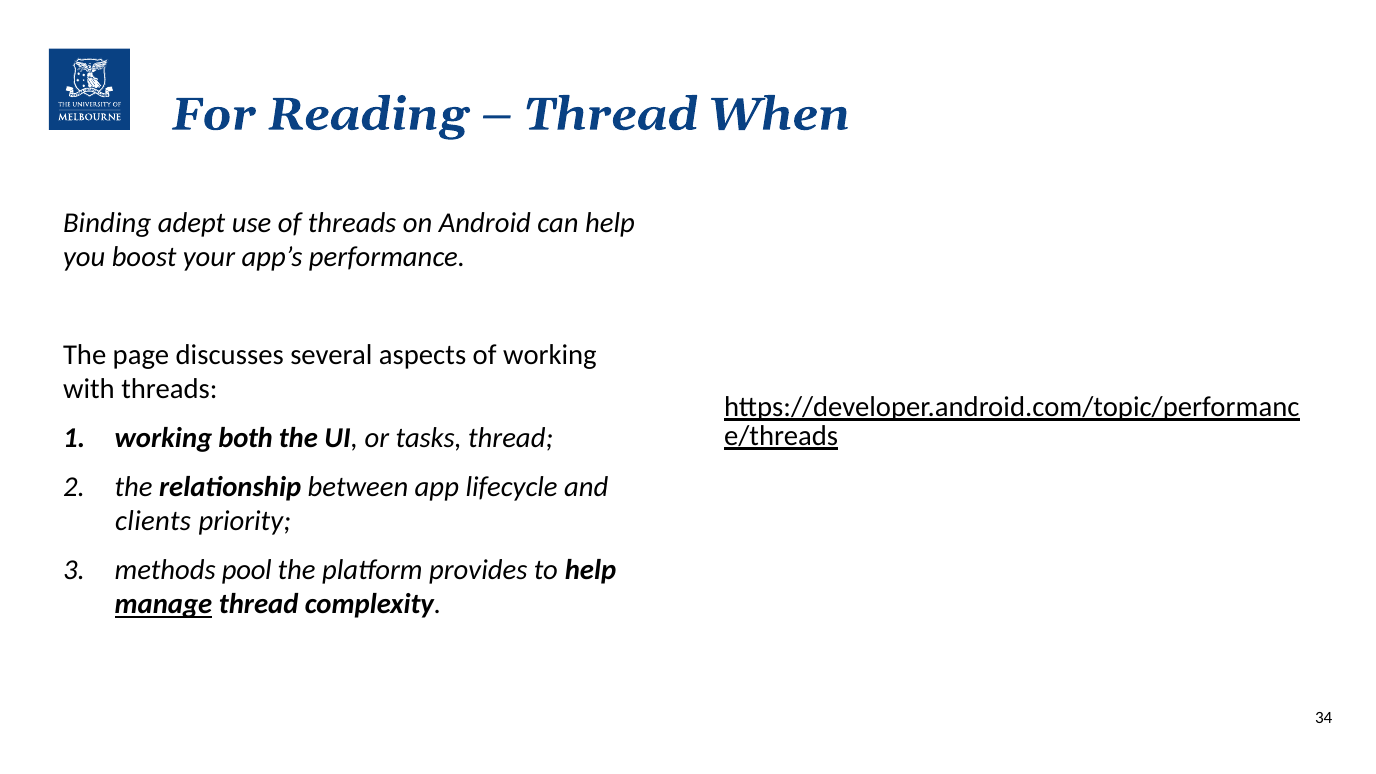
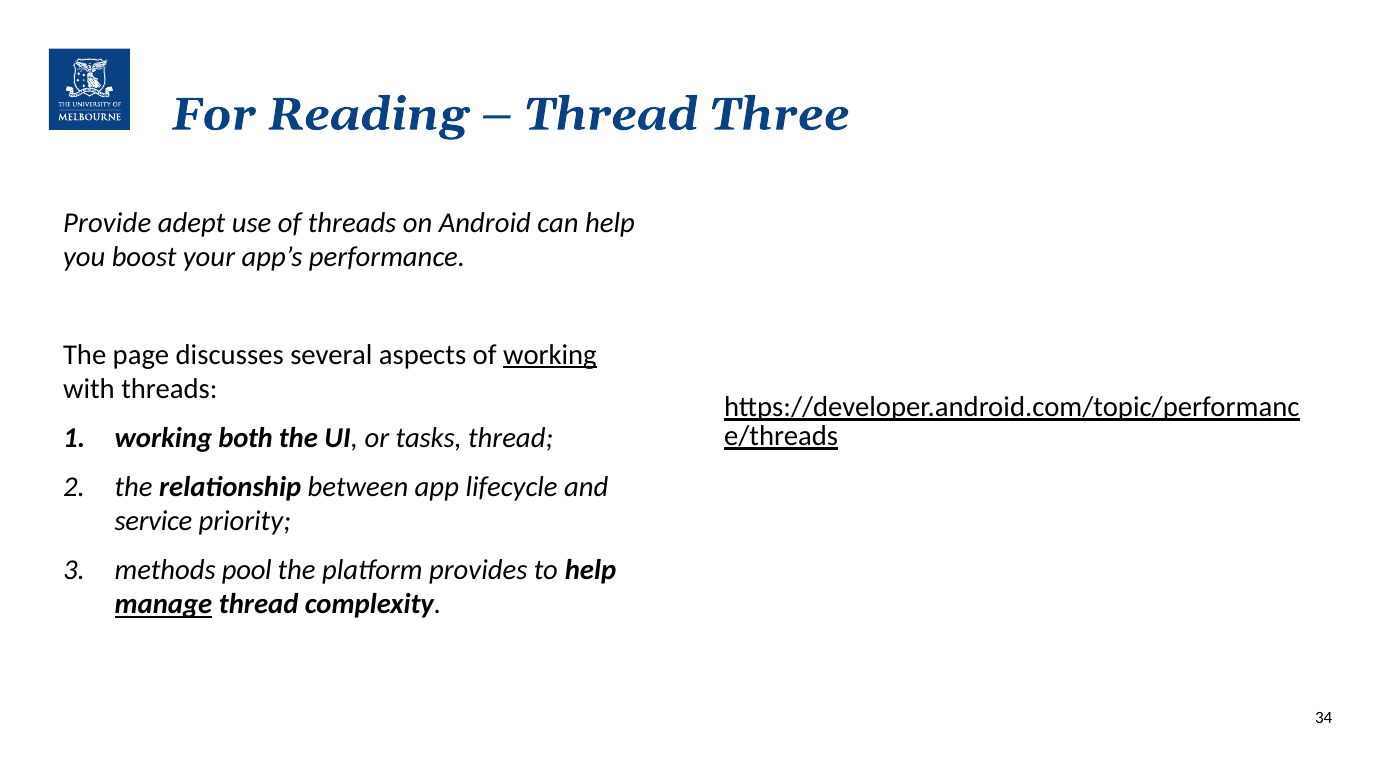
When: When -> Three
Binding: Binding -> Provide
working at (550, 355) underline: none -> present
clients: clients -> service
